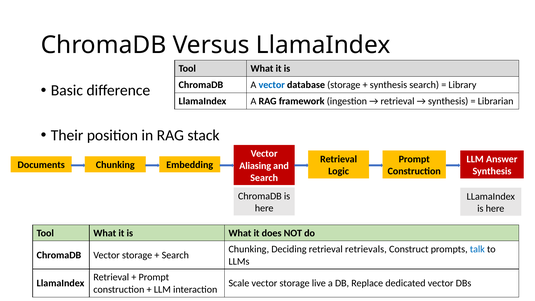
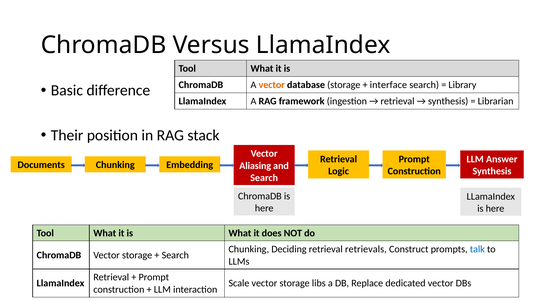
vector at (272, 85) colour: blue -> orange
synthesis at (388, 85): synthesis -> interface
live: live -> libs
